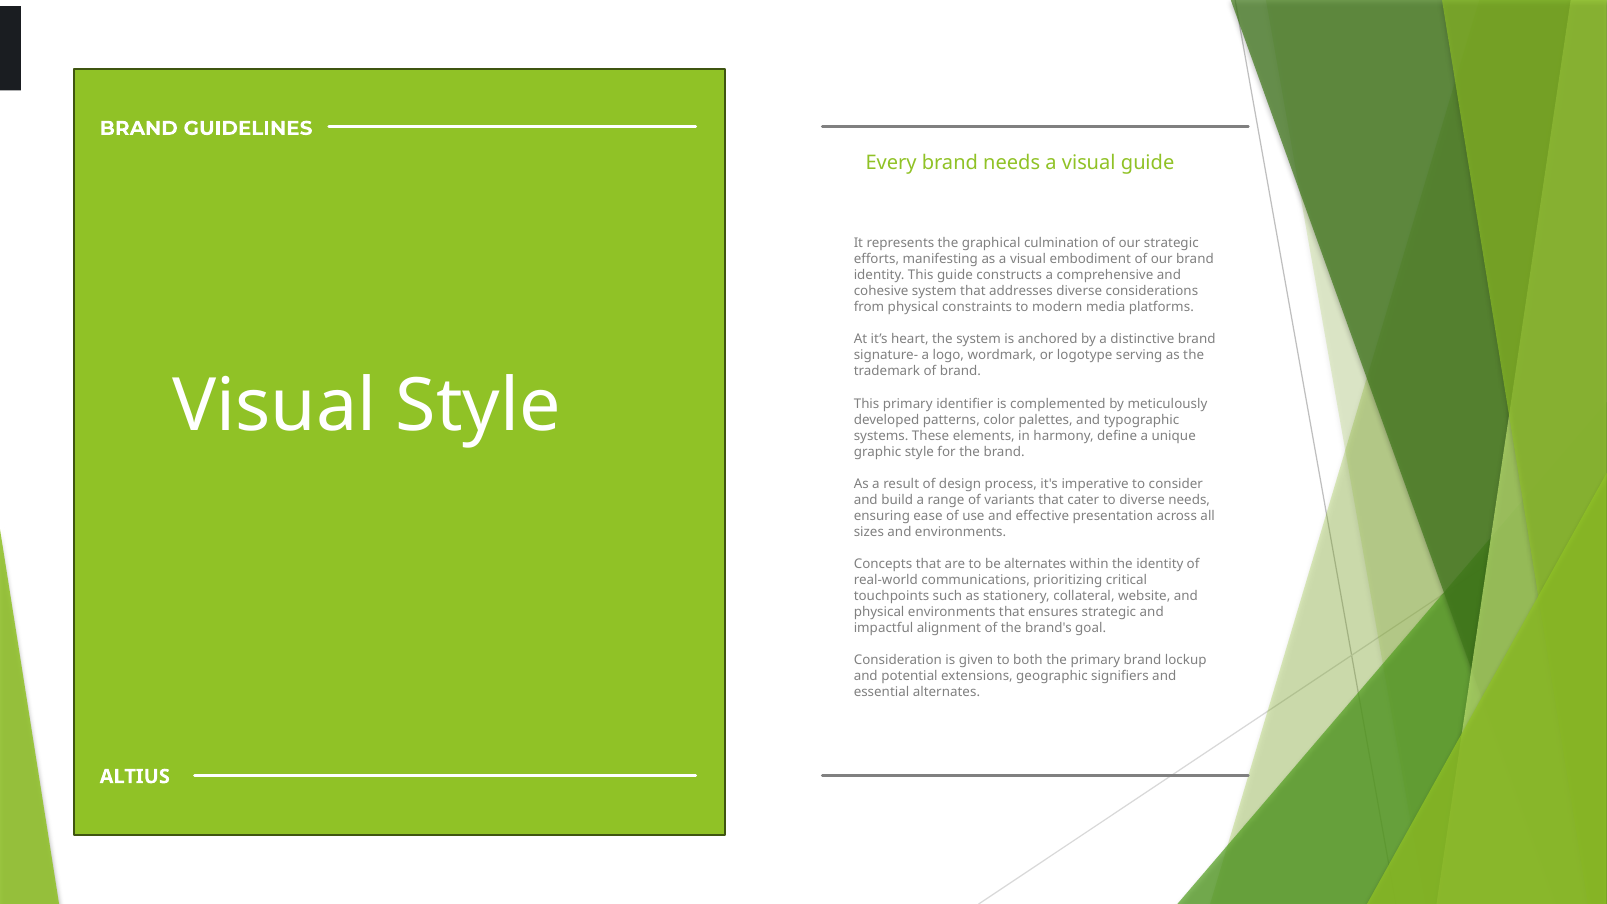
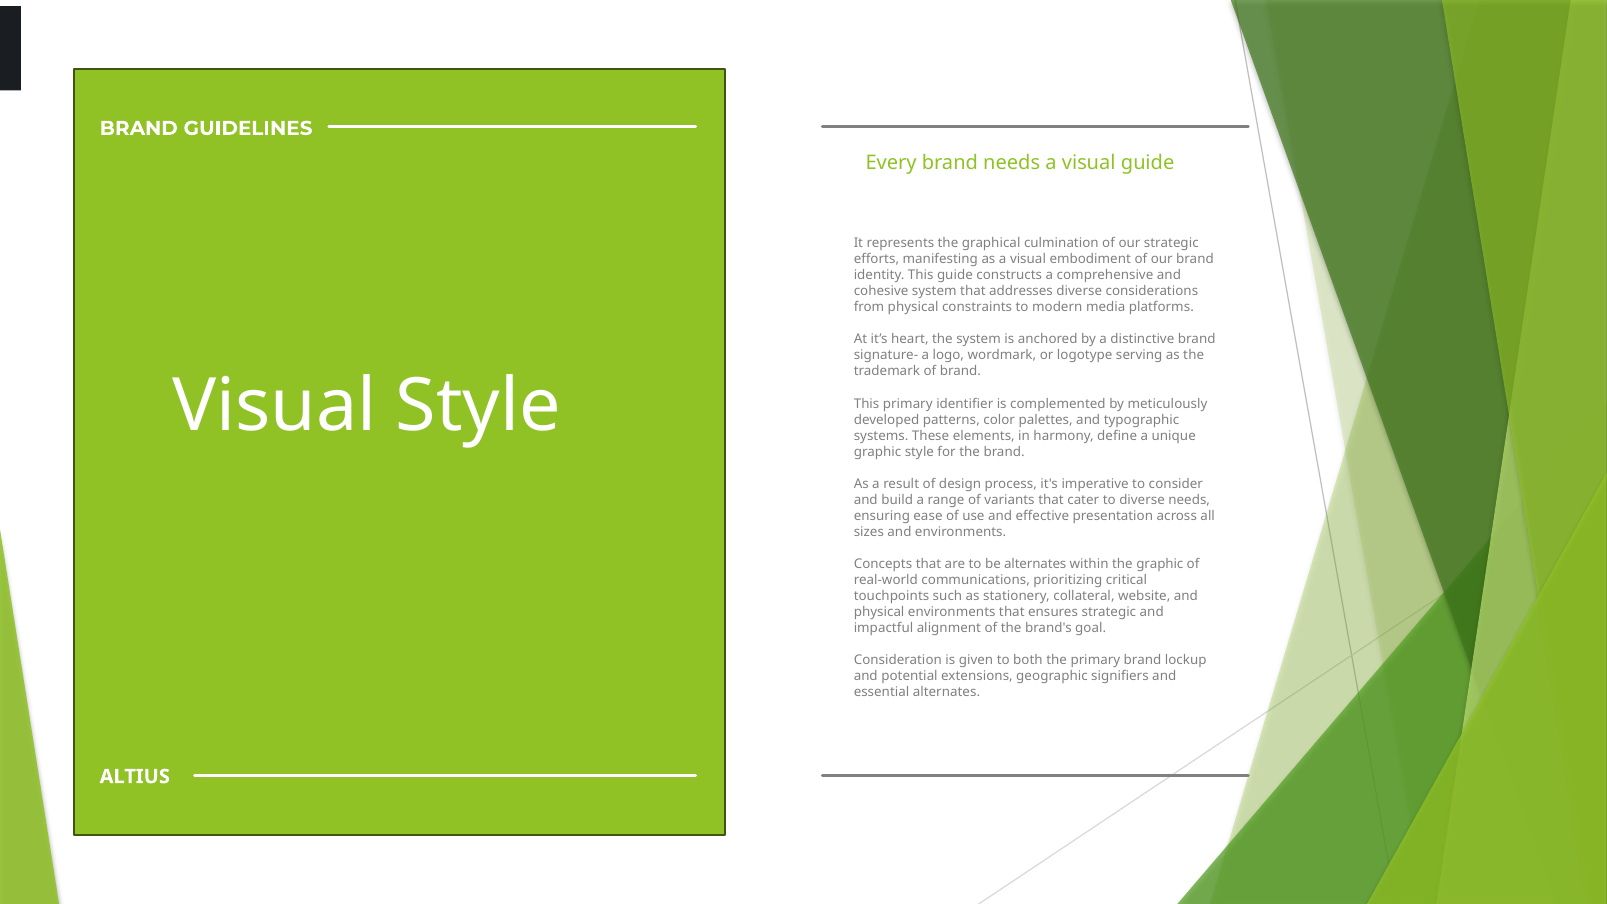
the identity: identity -> graphic
